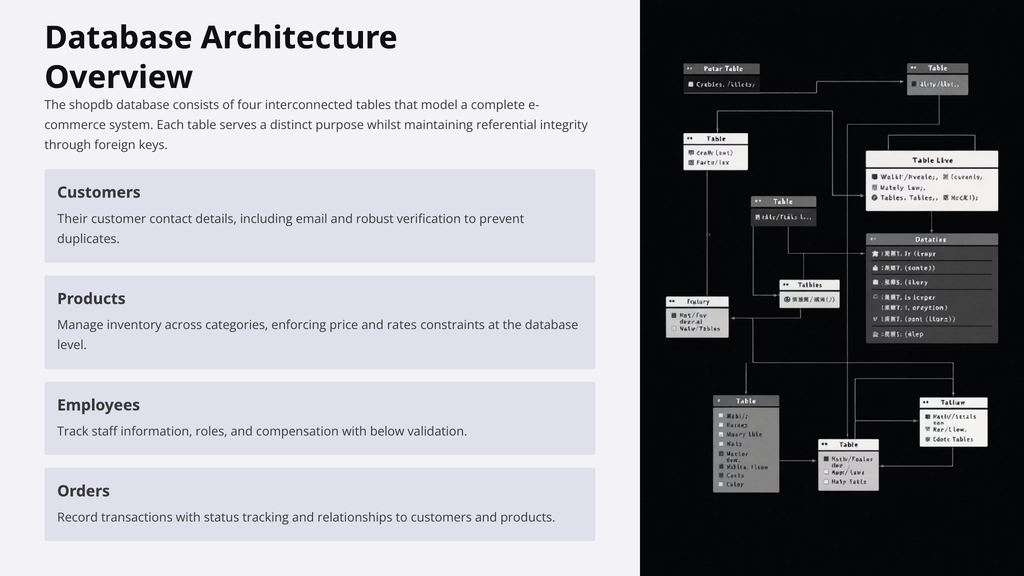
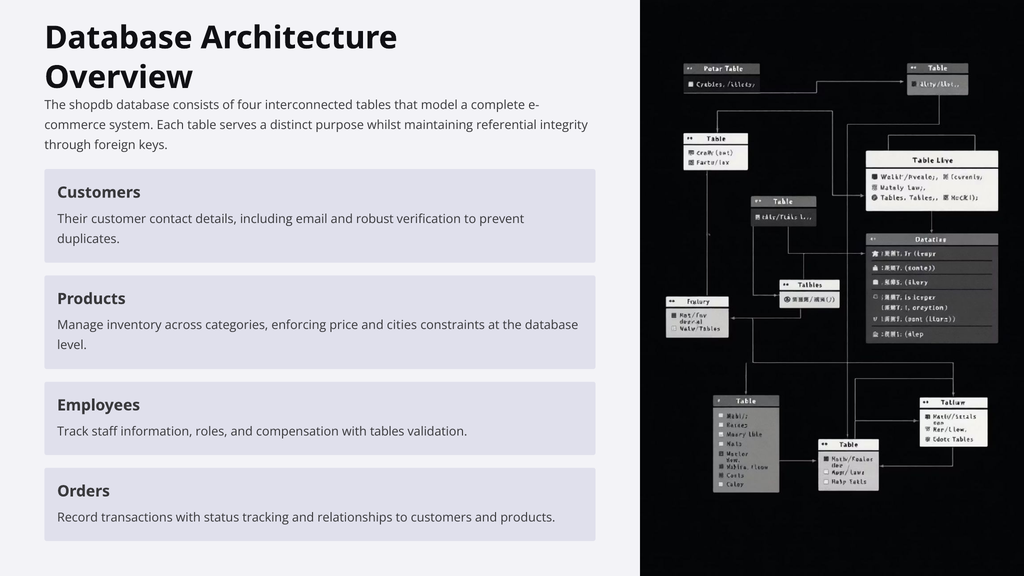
rates: rates -> cities
with below: below -> tables
